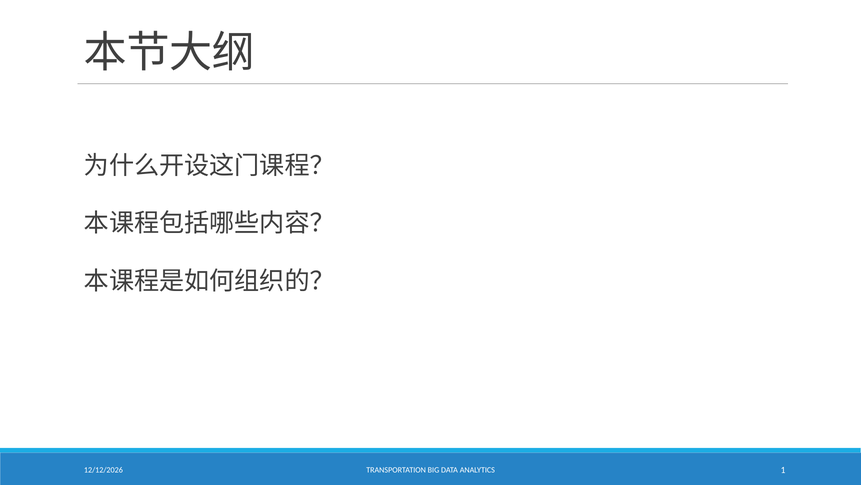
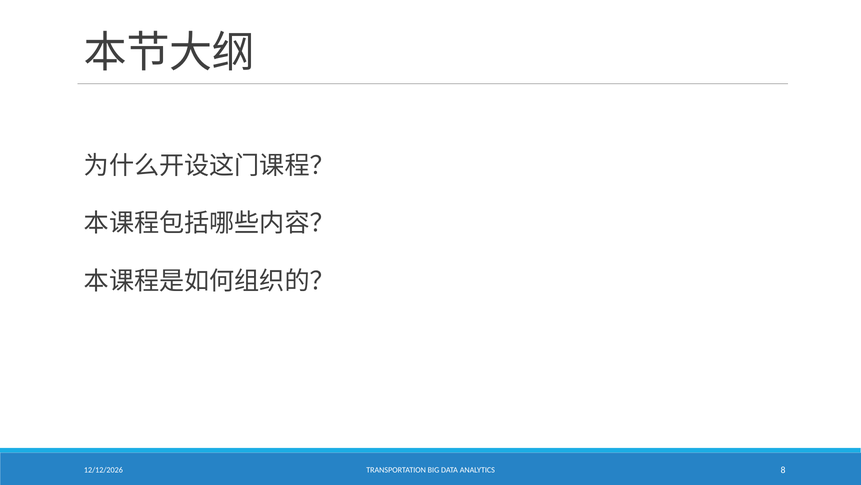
1: 1 -> 8
